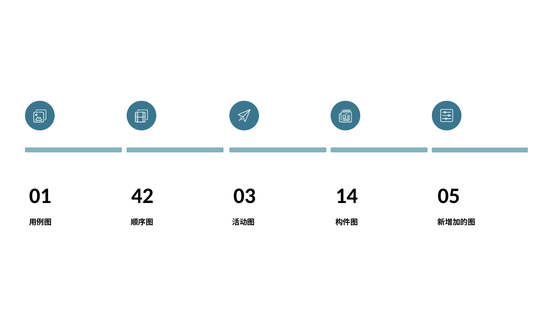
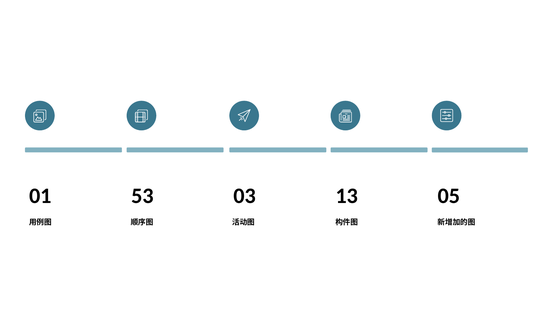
42: 42 -> 53
14: 14 -> 13
